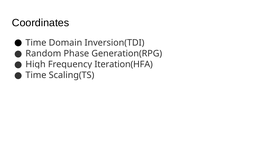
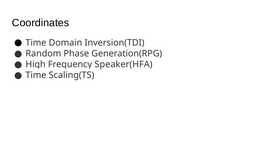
Iteration(HFA: Iteration(HFA -> Speaker(HFA
